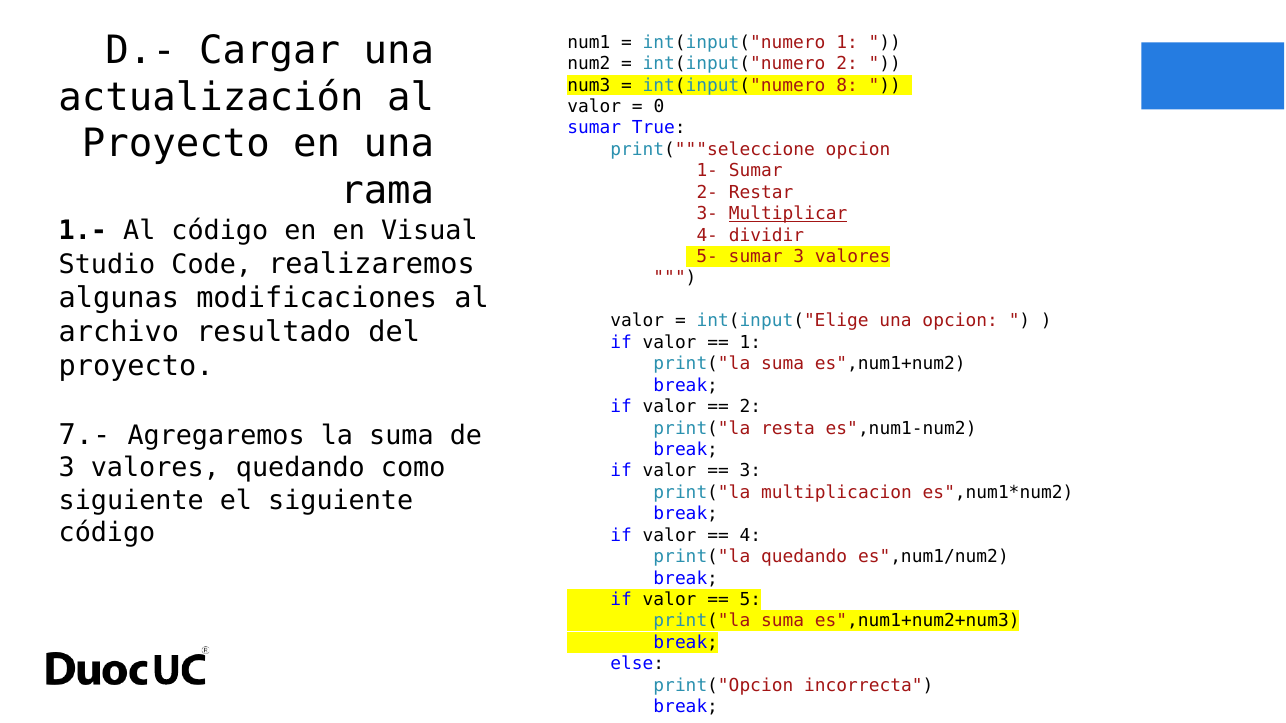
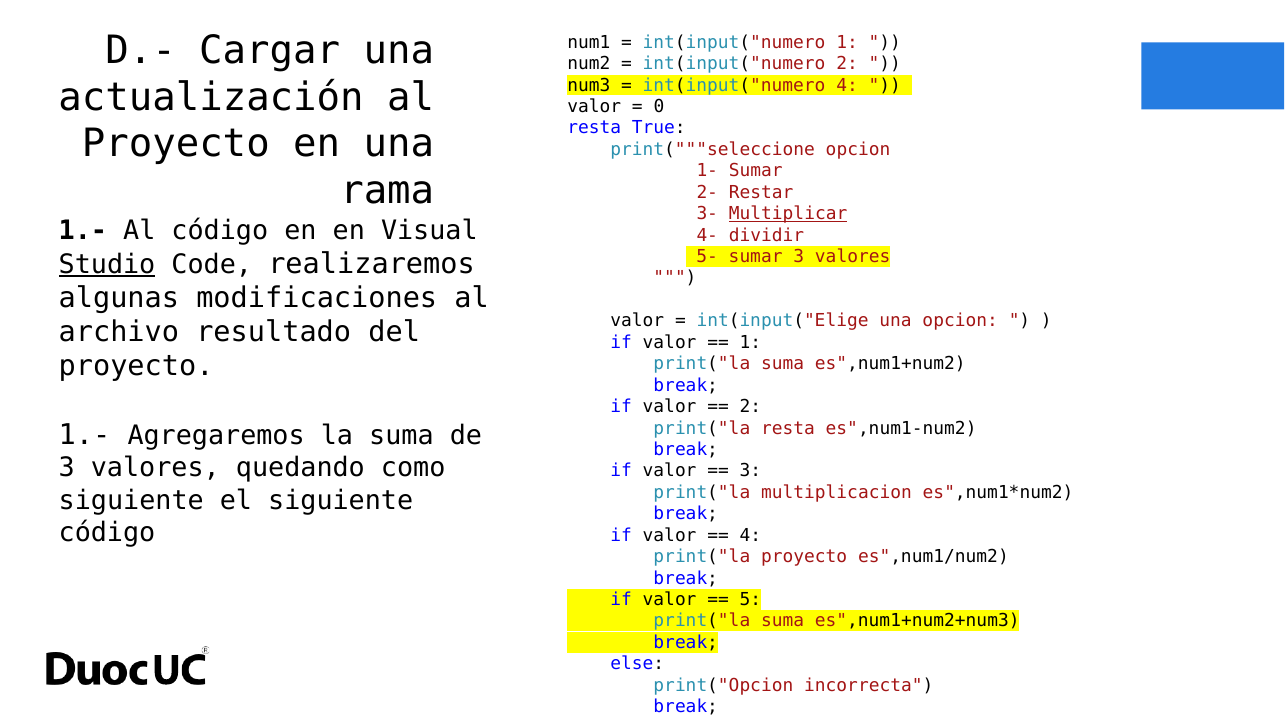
int(input("numero 8: 8 -> 4
sumar at (594, 128): sumar -> resta
Studio underline: none -> present
7.- at (85, 435): 7.- -> 1.-
print("la quedando: quedando -> proyecto
